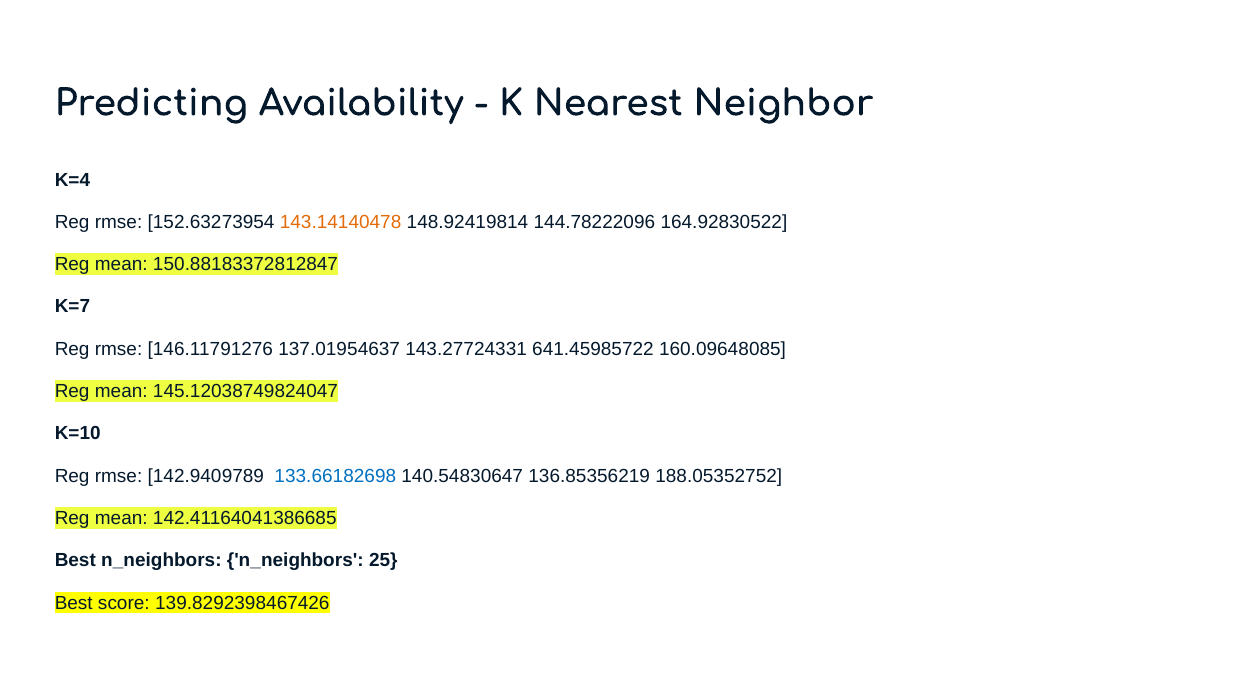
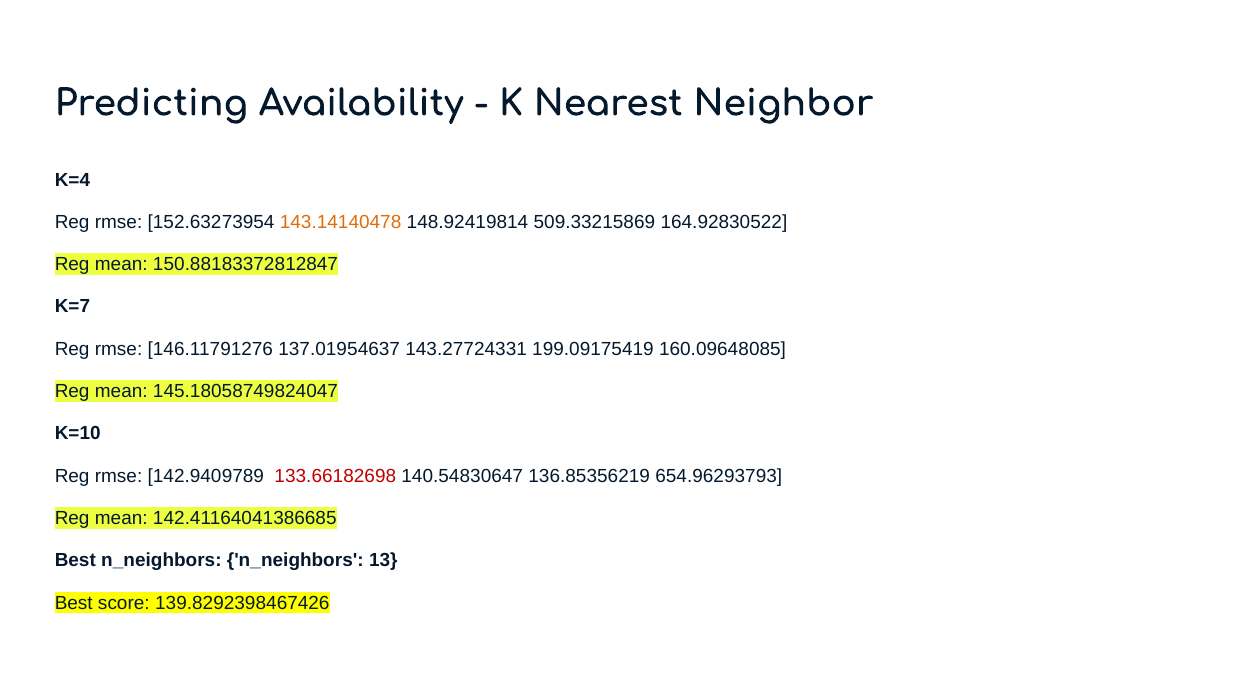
144.78222096: 144.78222096 -> 509.33215869
641.45985722: 641.45985722 -> 199.09175419
145.12038749824047: 145.12038749824047 -> 145.18058749824047
133.66182698 colour: blue -> red
188.05352752: 188.05352752 -> 654.96293793
25: 25 -> 13
